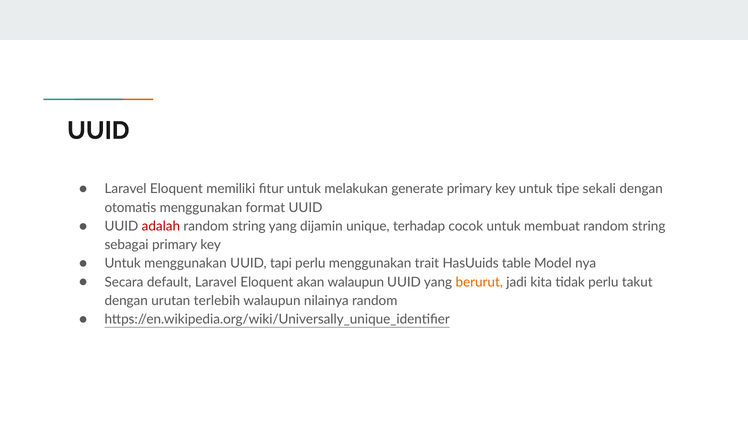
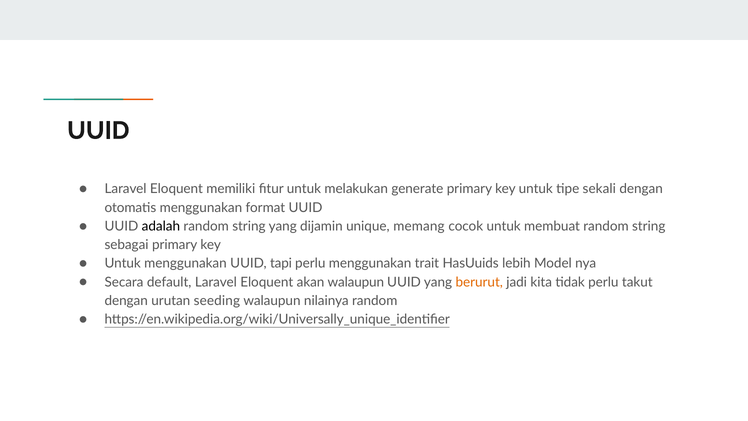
adalah colour: red -> black
terhadap: terhadap -> memang
table: table -> lebih
terlebih: terlebih -> seeding
